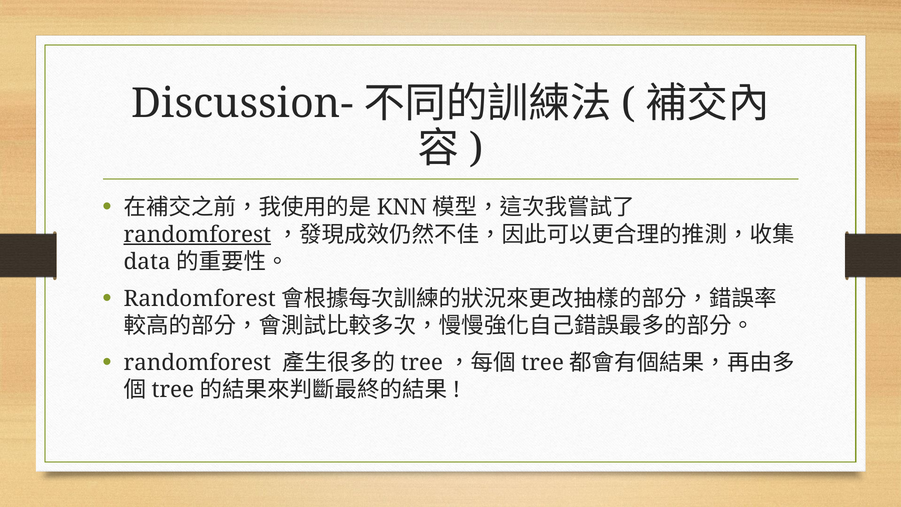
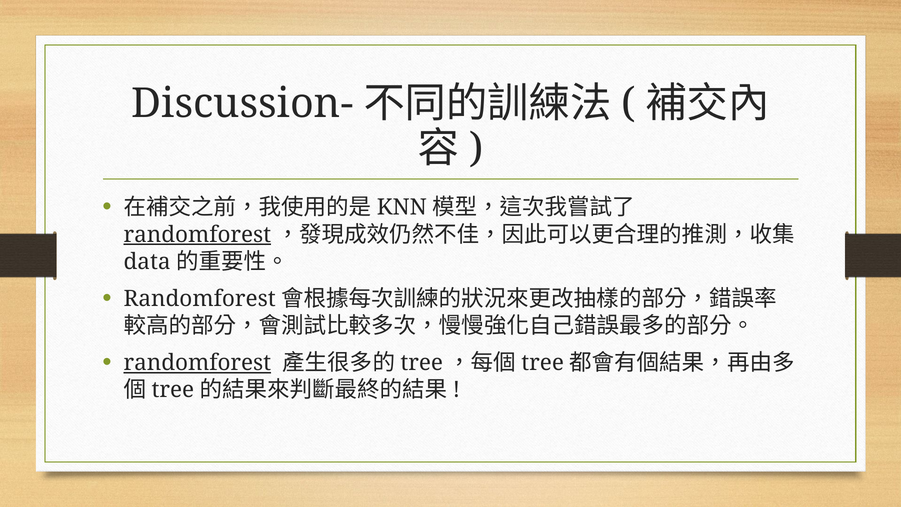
randomforest at (197, 363) underline: none -> present
